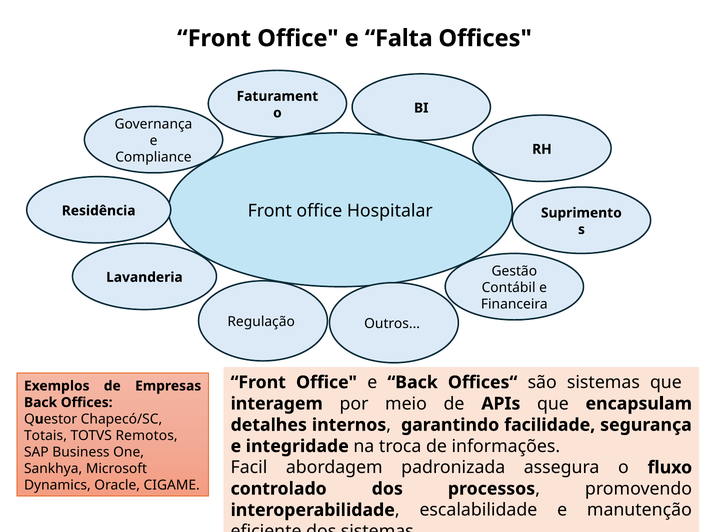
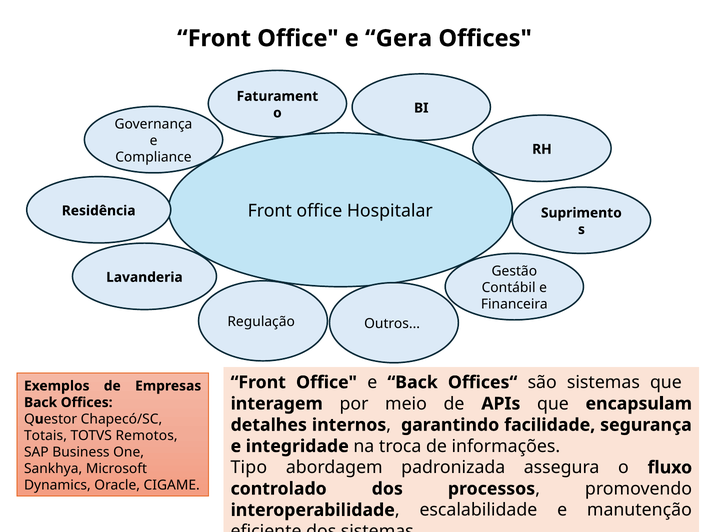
Falta: Falta -> Gera
Facil: Facil -> Tipo
